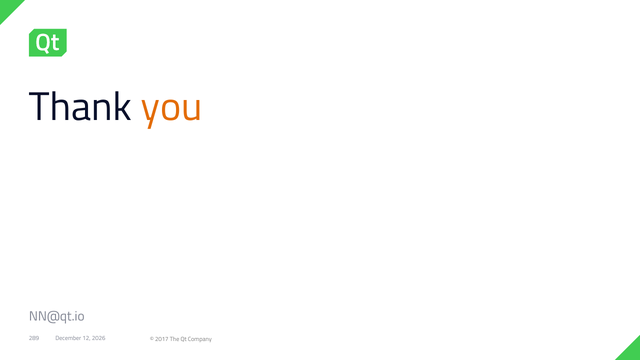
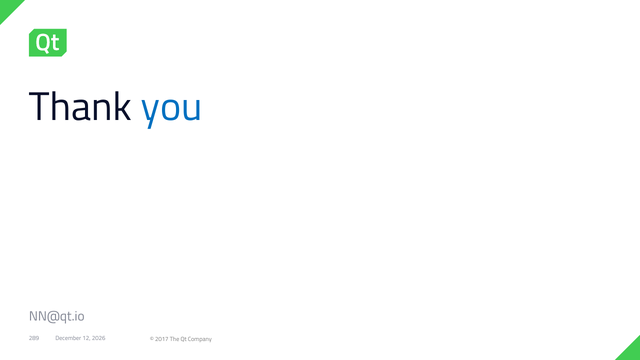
you colour: orange -> blue
